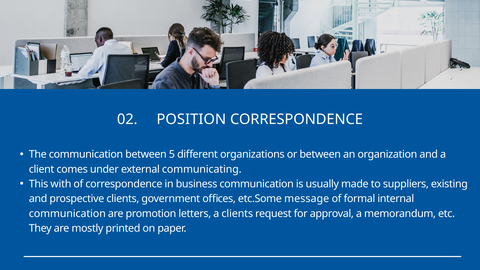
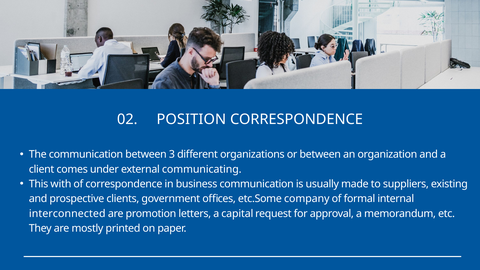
5: 5 -> 3
message: message -> company
communication at (67, 214): communication -> interconnected
a clients: clients -> capital
